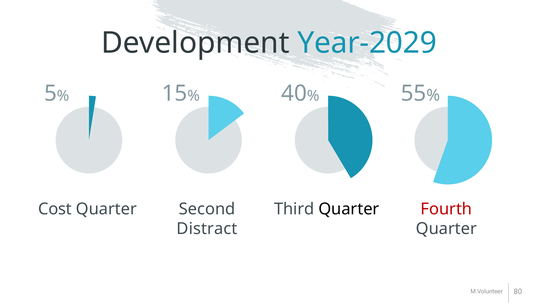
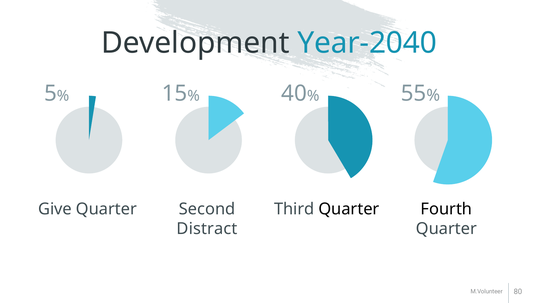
Year-2029: Year-2029 -> Year-2040
Cost: Cost -> Give
Fourth colour: red -> black
